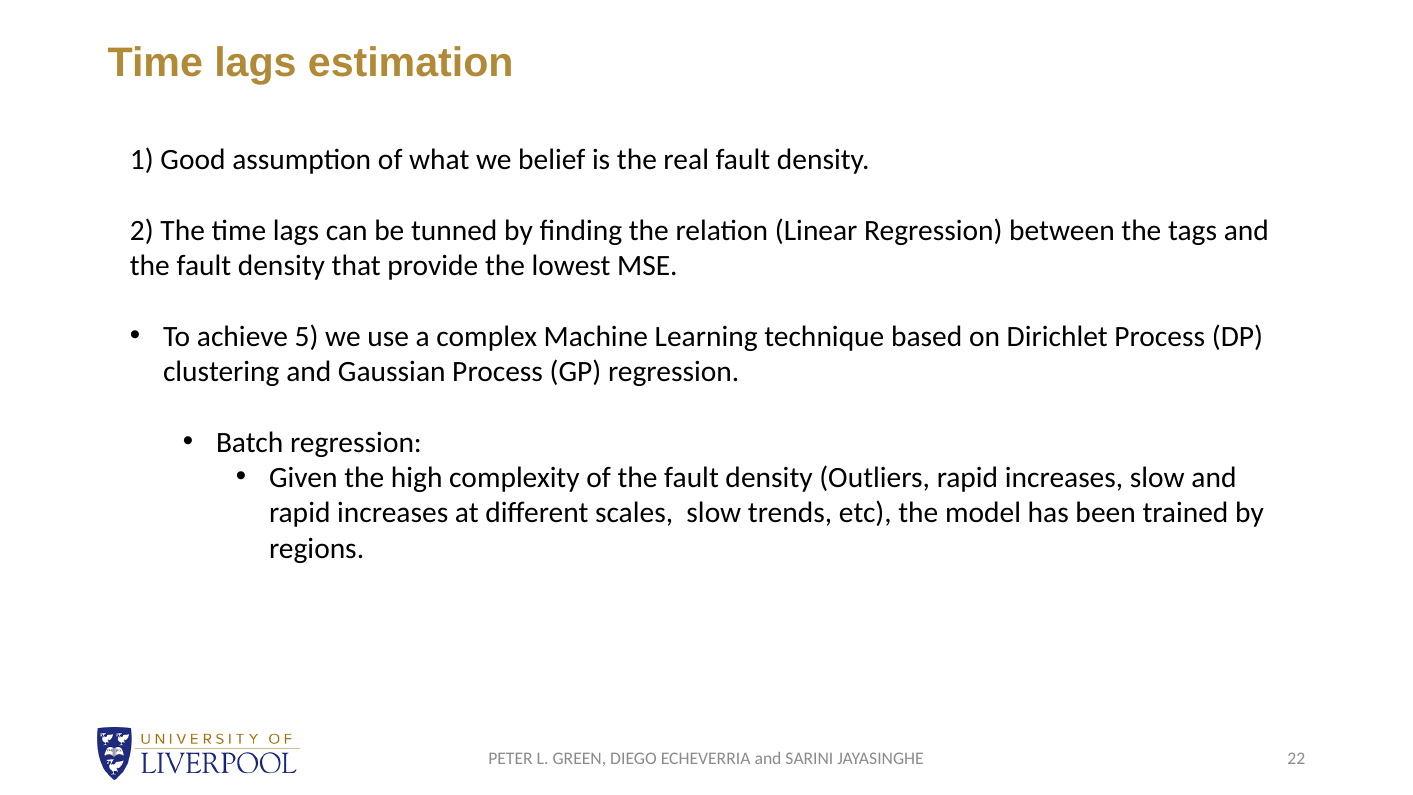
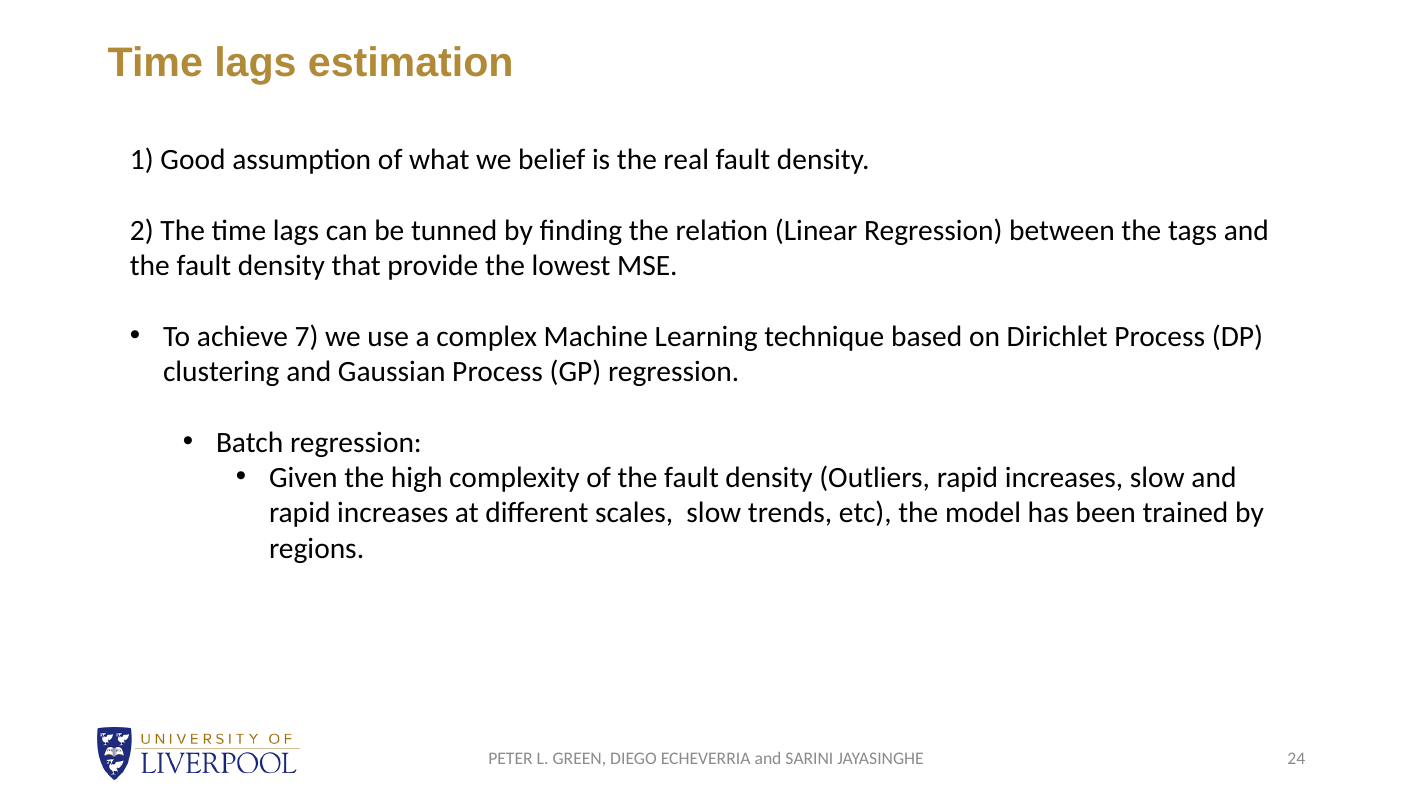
5: 5 -> 7
22: 22 -> 24
